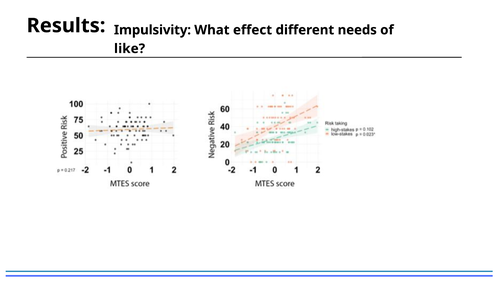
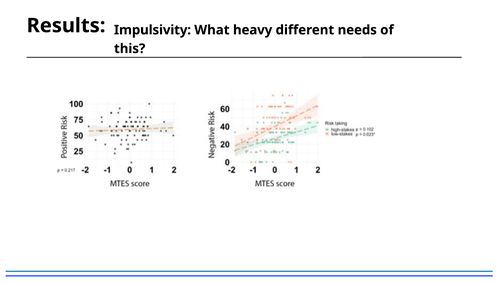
effect: effect -> heavy
like: like -> this
